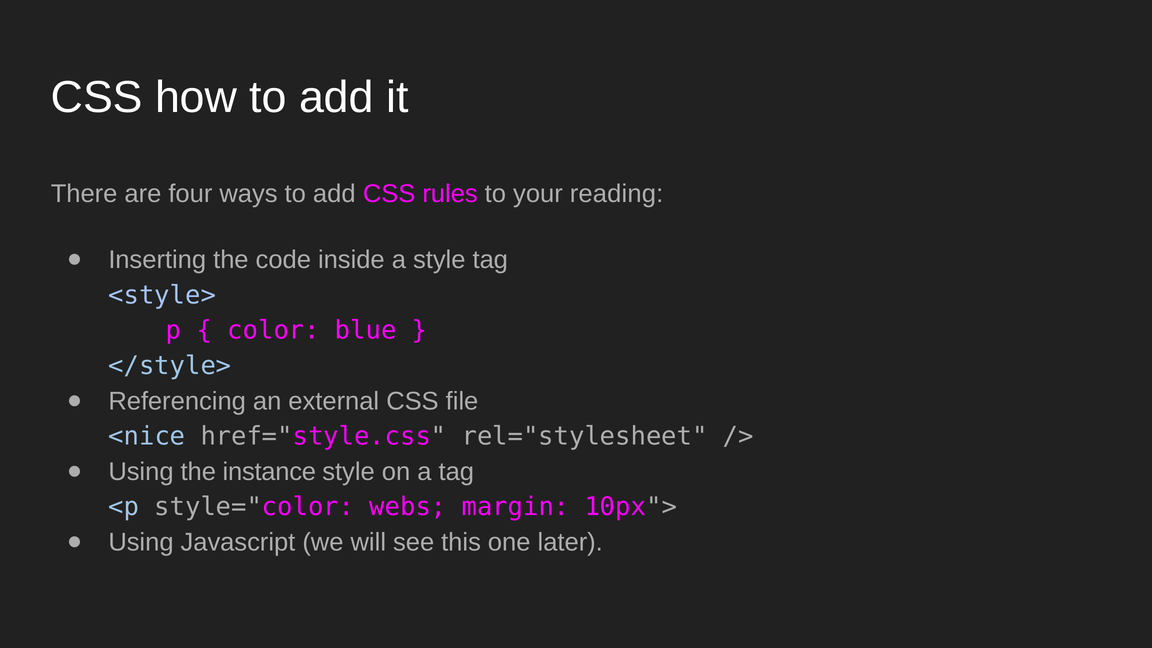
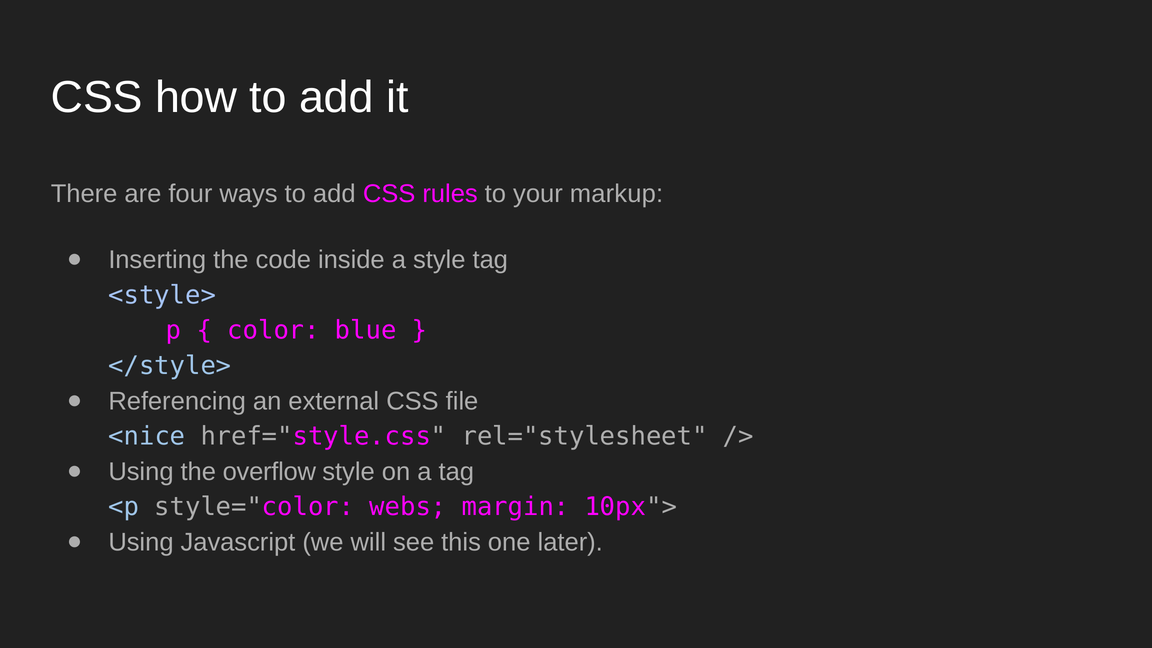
reading: reading -> markup
instance: instance -> overflow
